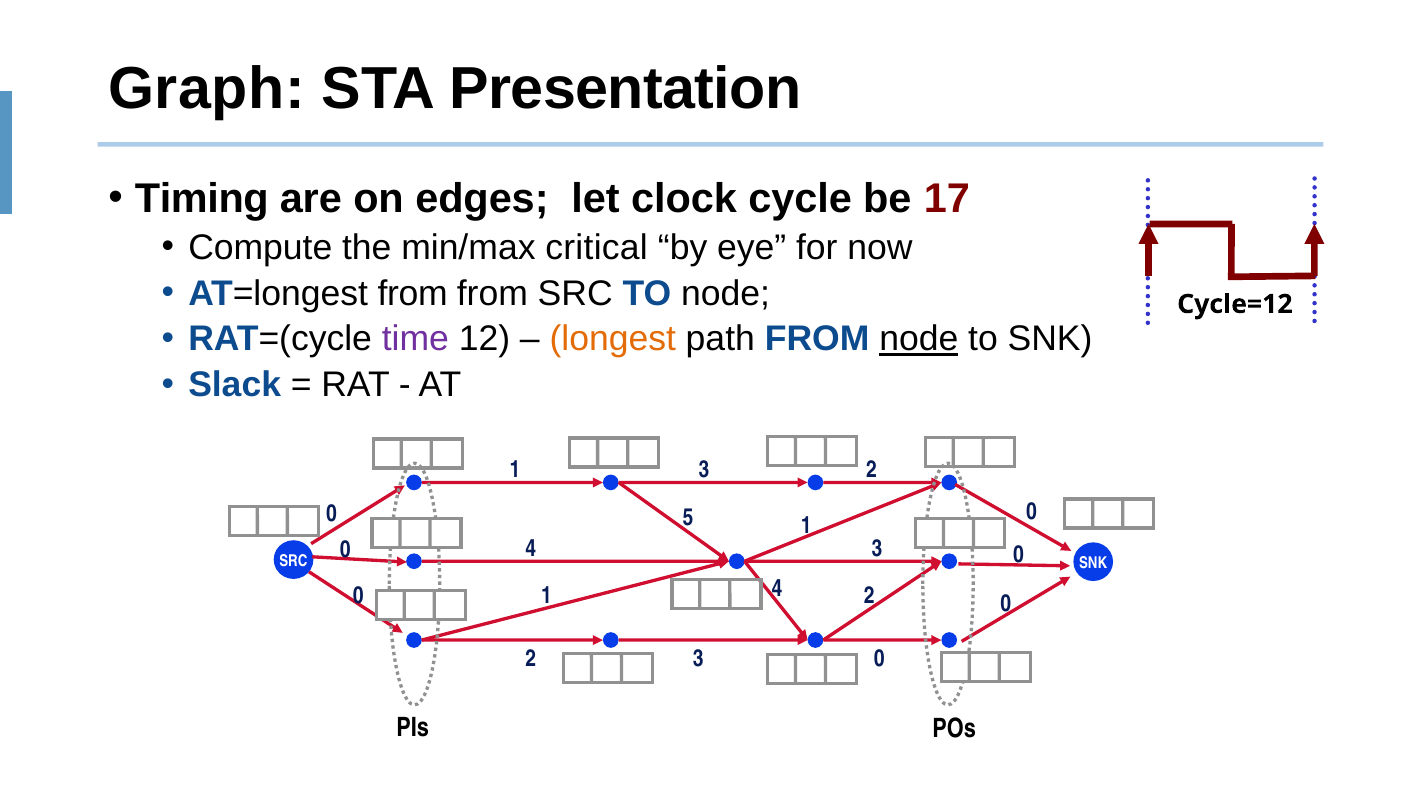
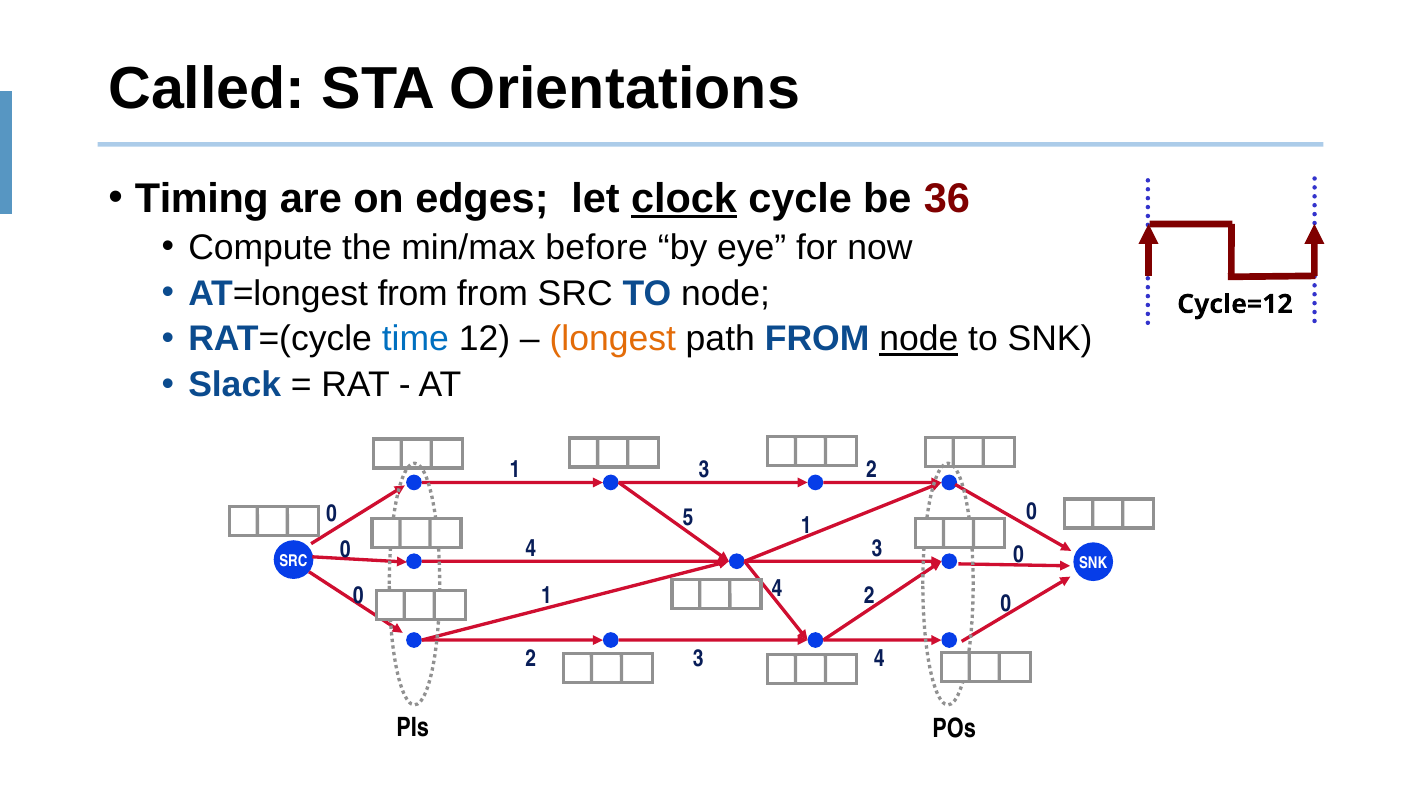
Graph: Graph -> Called
Presentation: Presentation -> Orientations
clock underline: none -> present
17: 17 -> 36
critical: critical -> before
time colour: purple -> blue
3 0: 0 -> 4
